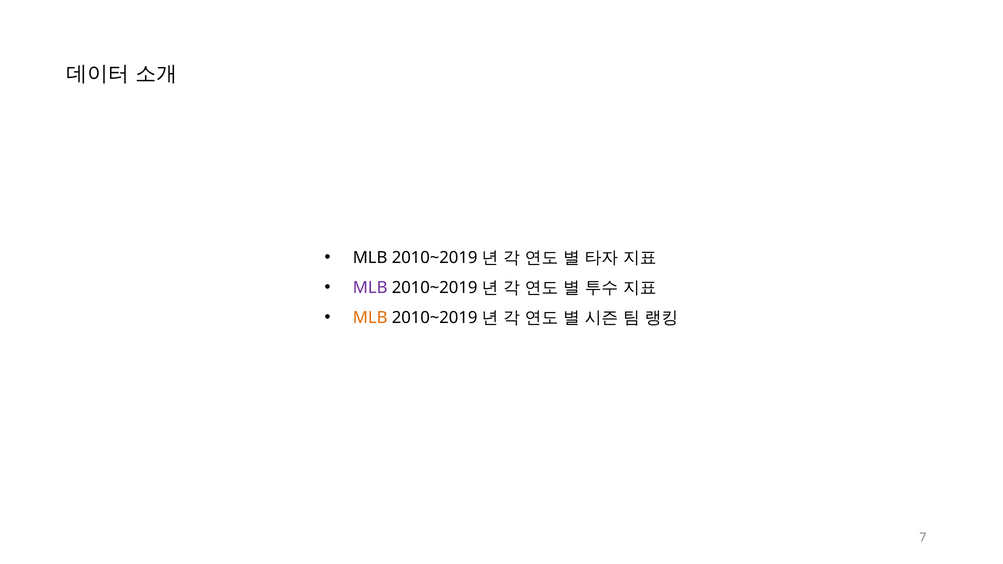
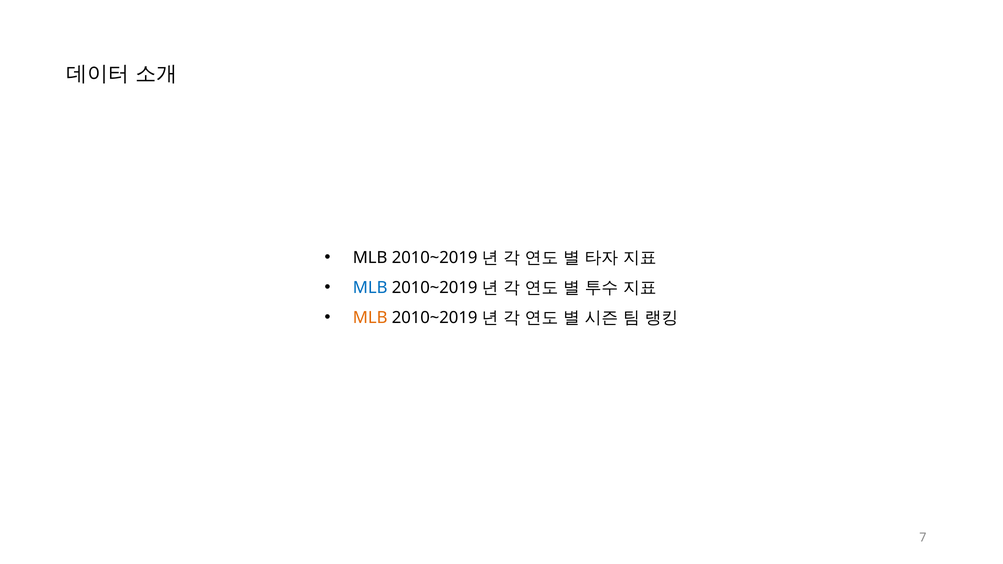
MLB at (370, 288) colour: purple -> blue
